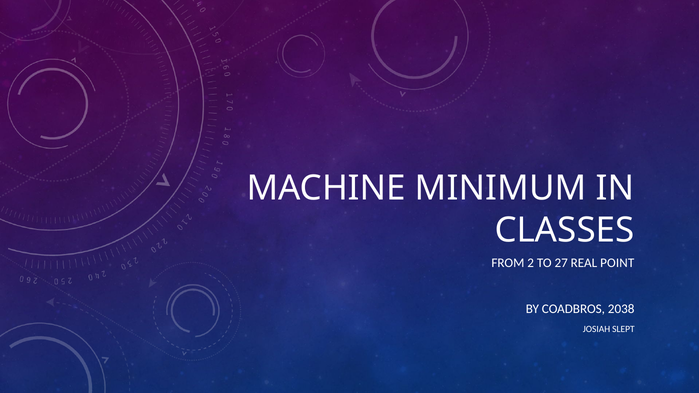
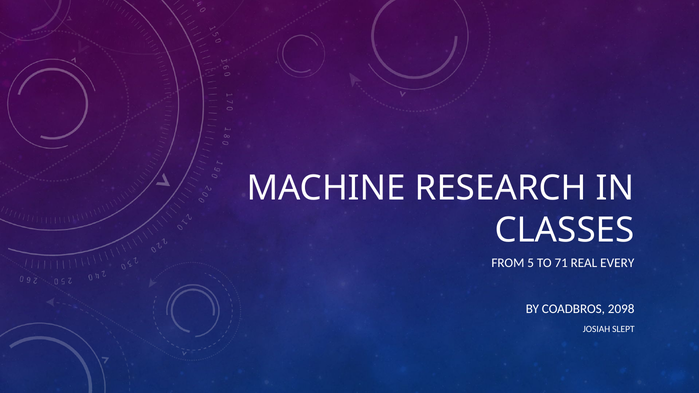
MINIMUM: MINIMUM -> RESEARCH
2: 2 -> 5
27: 27 -> 71
POINT: POINT -> EVERY
2038: 2038 -> 2098
